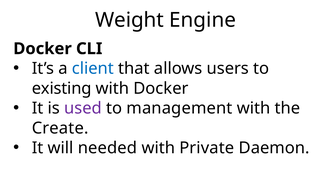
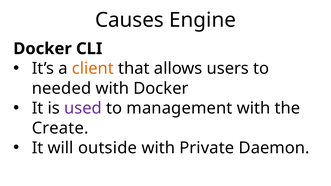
Weight: Weight -> Causes
client colour: blue -> orange
existing: existing -> needed
needed: needed -> outside
